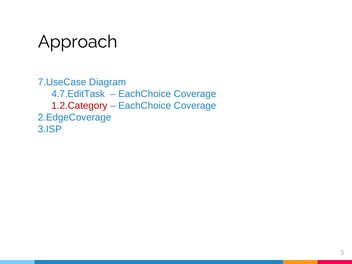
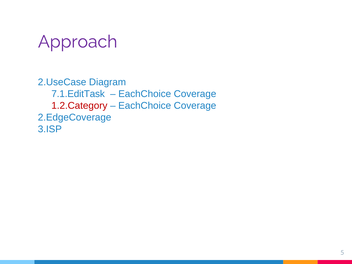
Approach colour: black -> purple
7.UseCase: 7.UseCase -> 2.UseCase
4.7.EditTask: 4.7.EditTask -> 7.1.EditTask
